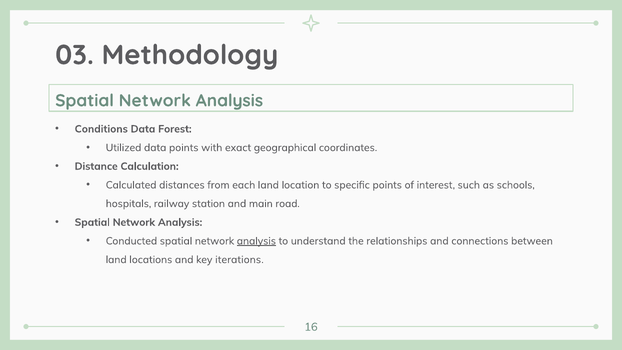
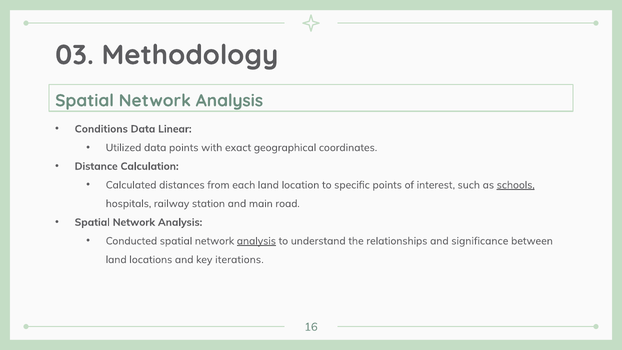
Forest: Forest -> Linear
schools underline: none -> present
connections: connections -> significance
